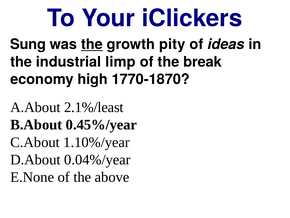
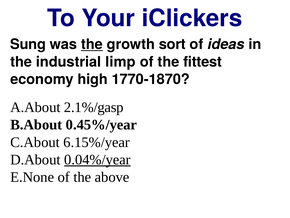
pity: pity -> sort
break: break -> fittest
2.1%/least: 2.1%/least -> 2.1%/gasp
1.10%/year: 1.10%/year -> 6.15%/year
0.04%/year underline: none -> present
